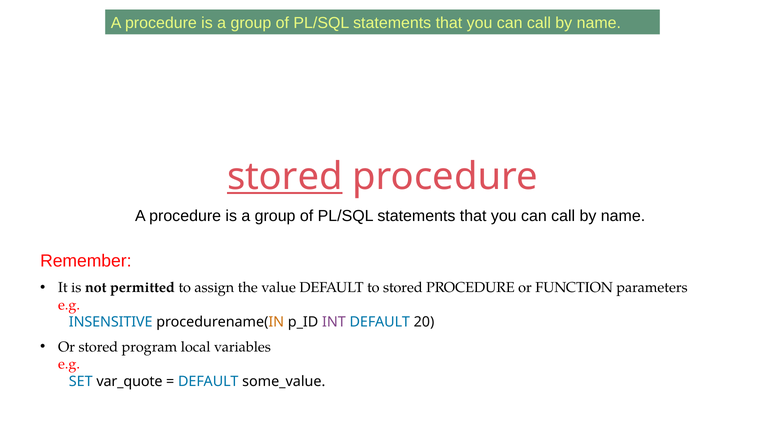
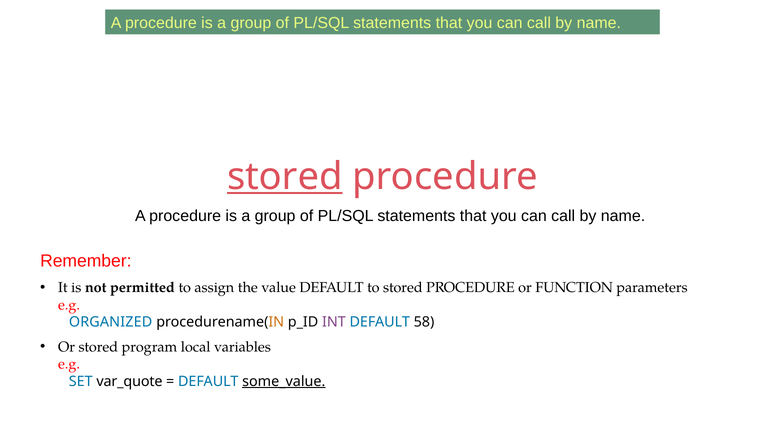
INSENSITIVE: INSENSITIVE -> ORGANIZED
20: 20 -> 58
some_value underline: none -> present
